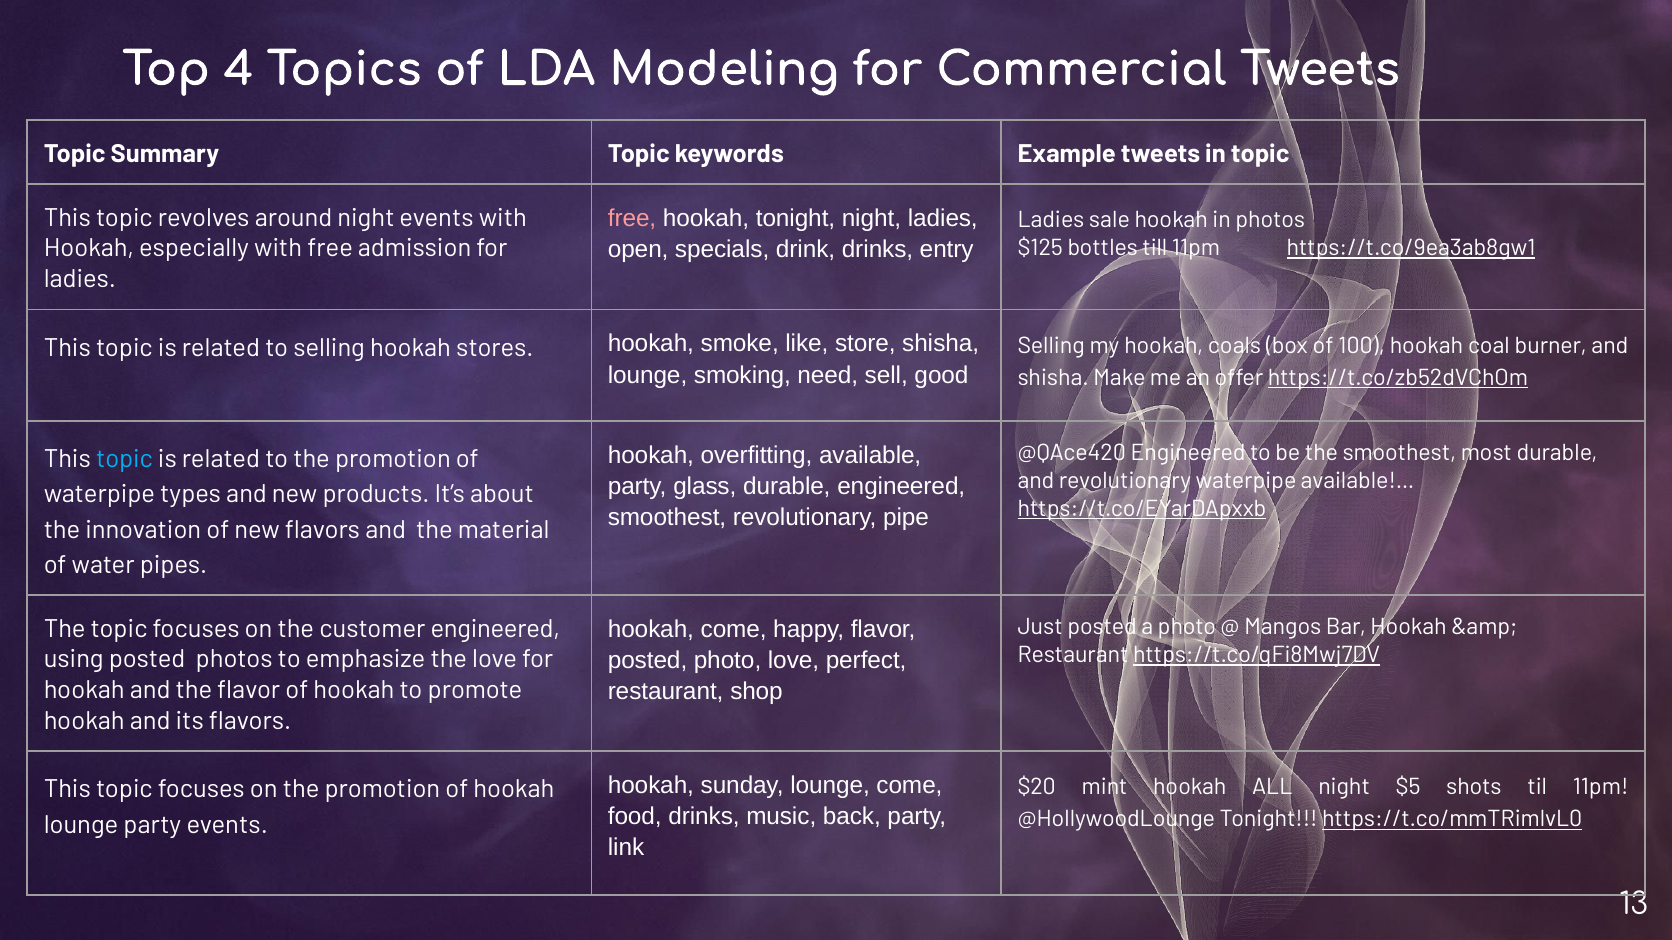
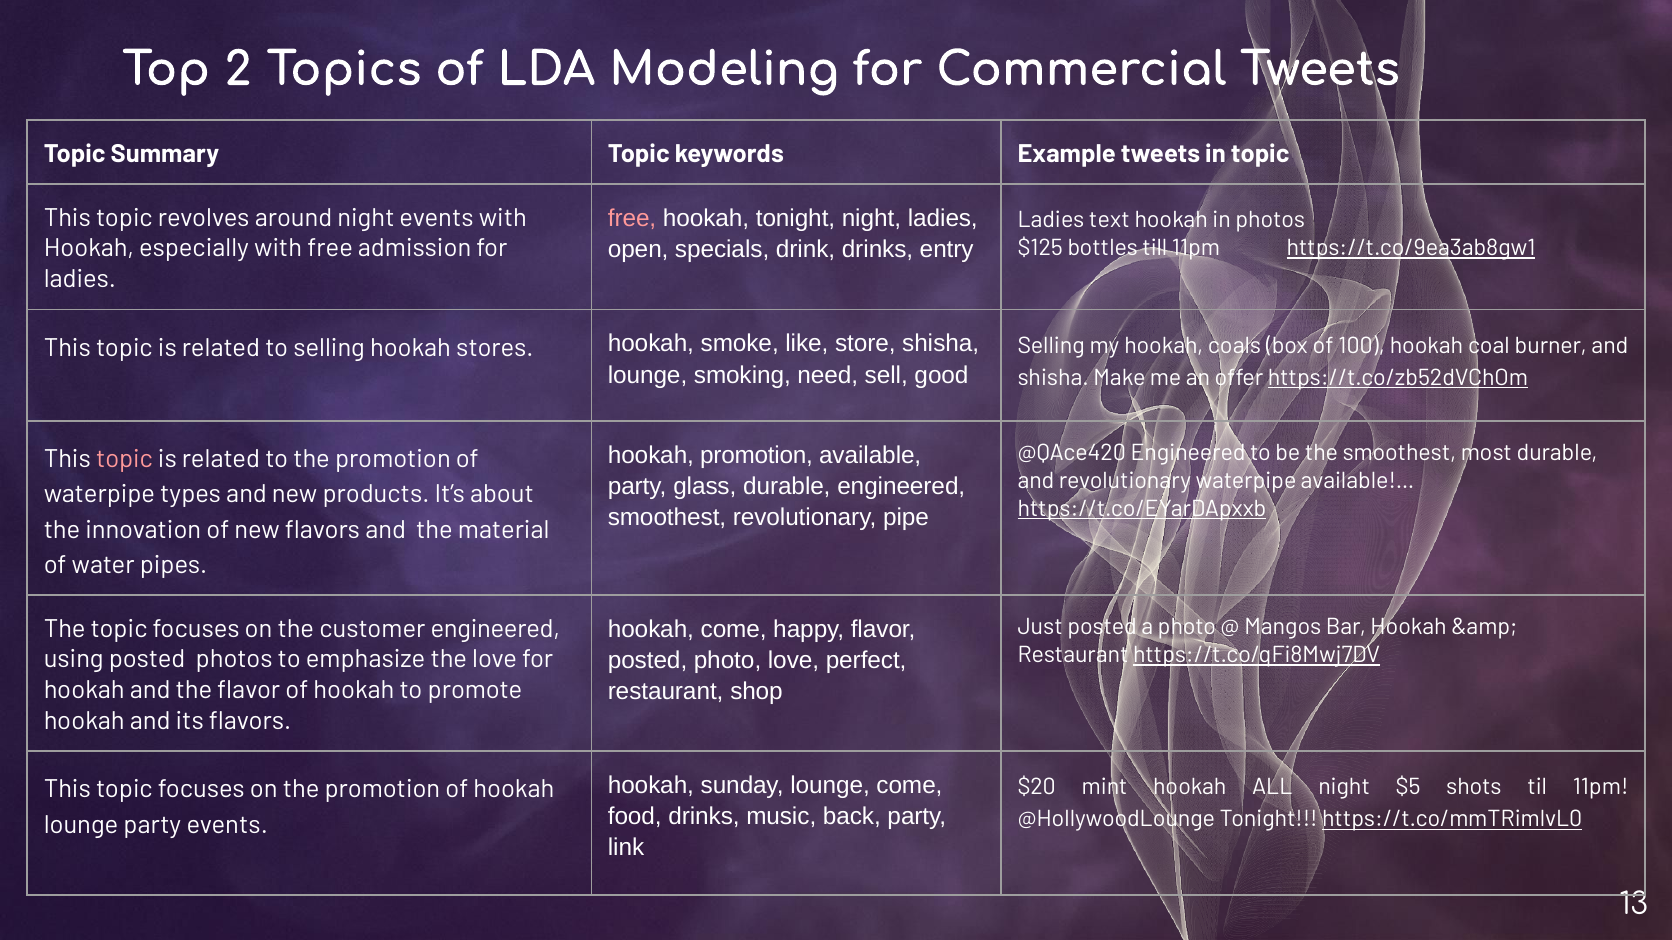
4: 4 -> 2
sale: sale -> text
hookah overfitting: overfitting -> promotion
topic at (124, 460) colour: light blue -> pink
